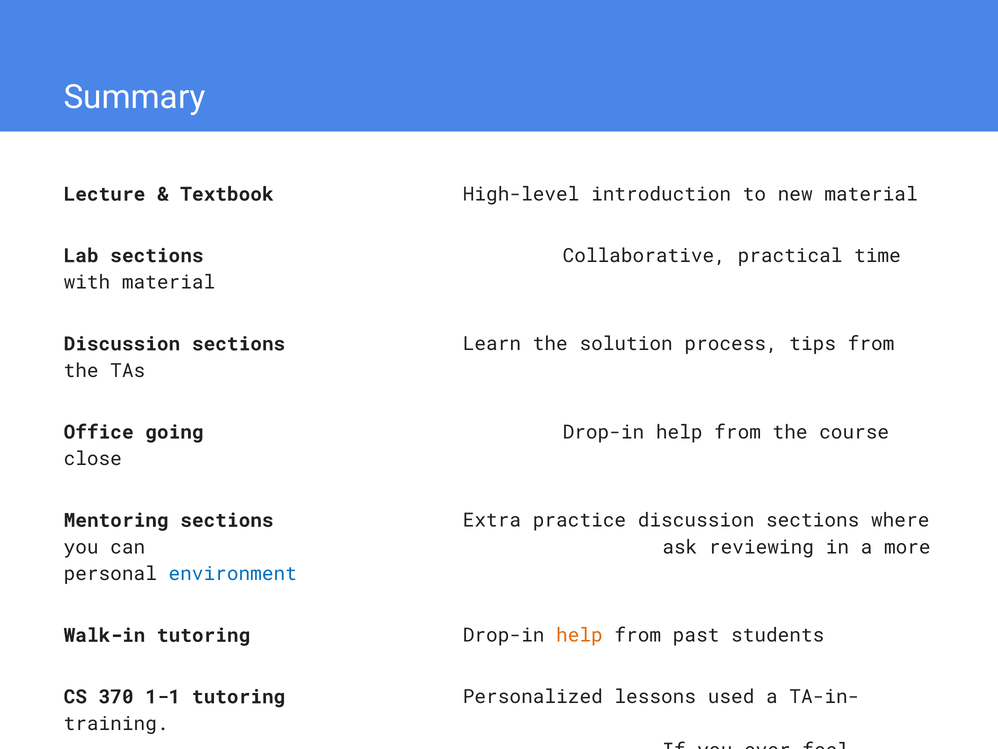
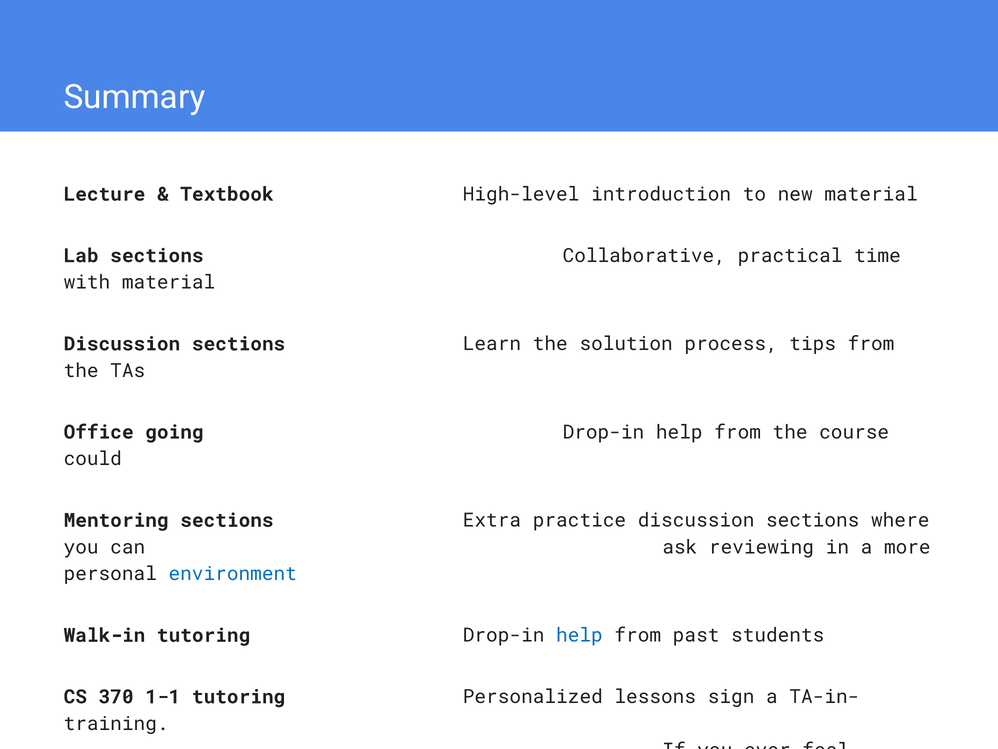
close: close -> could
help at (579, 635) colour: orange -> blue
lessons used: used -> sign
